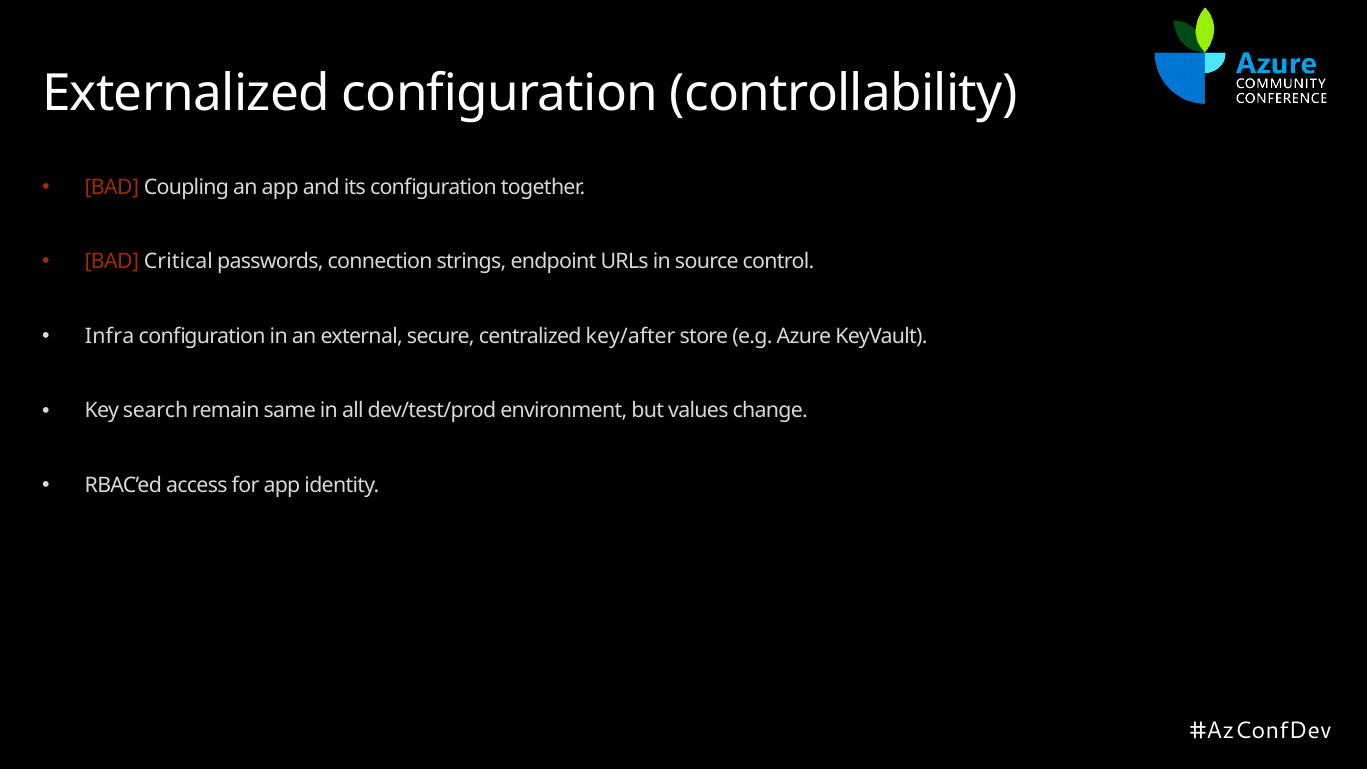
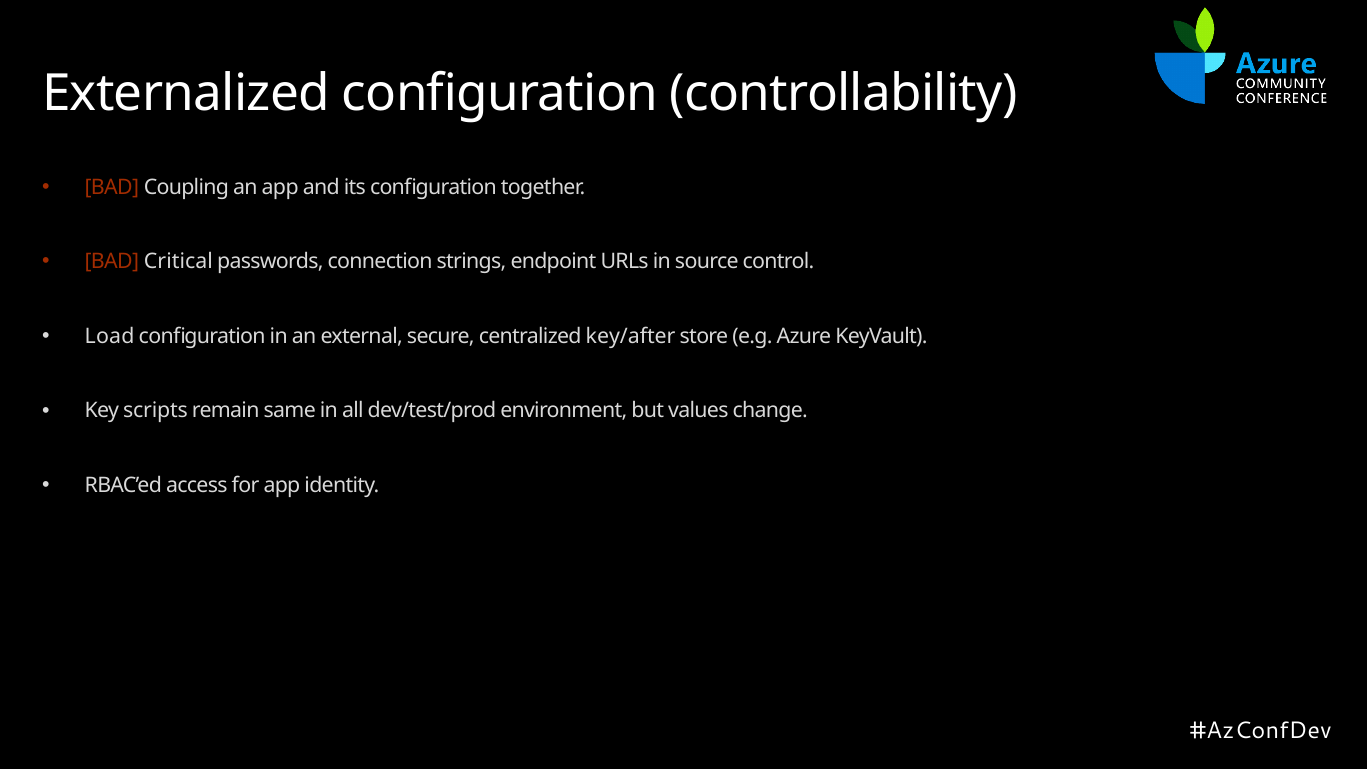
Infra: Infra -> Load
search: search -> scripts
